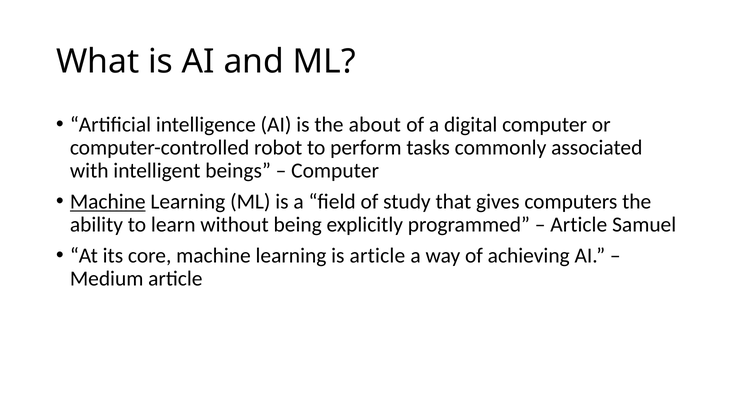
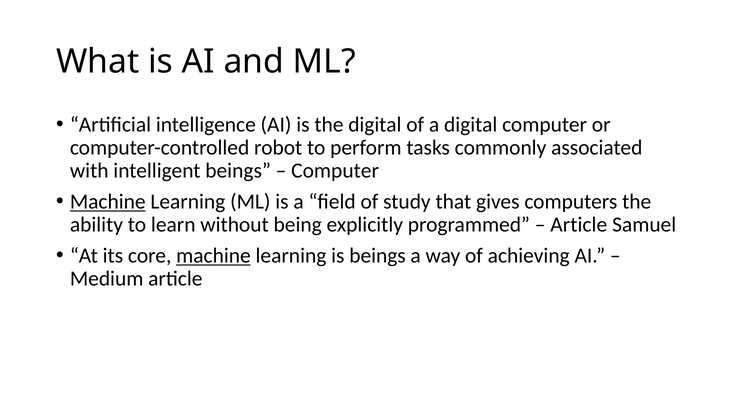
the about: about -> digital
machine at (213, 256) underline: none -> present
is article: article -> beings
